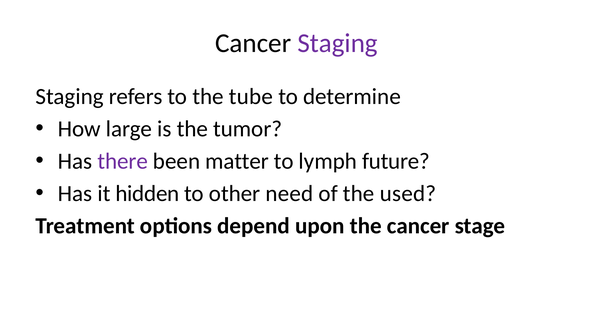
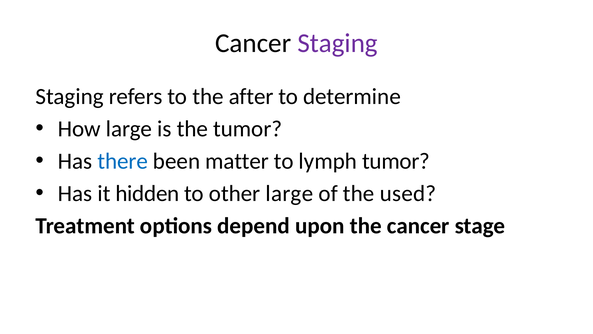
tube: tube -> after
there colour: purple -> blue
lymph future: future -> tumor
other need: need -> large
